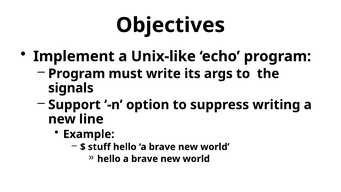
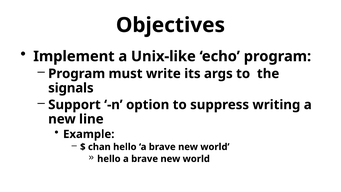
stuff: stuff -> chan
